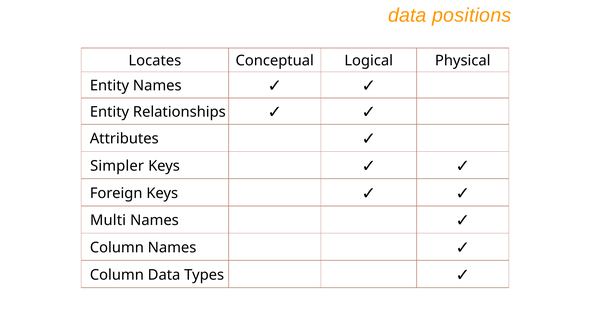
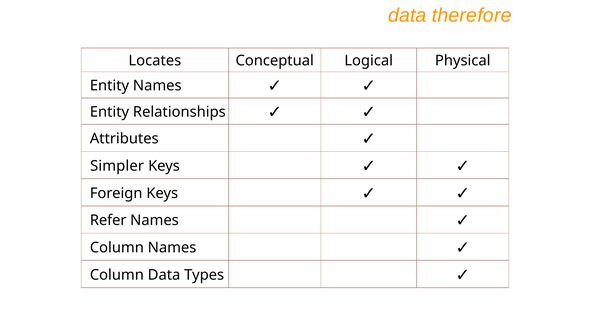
positions: positions -> therefore
Multi: Multi -> Refer
